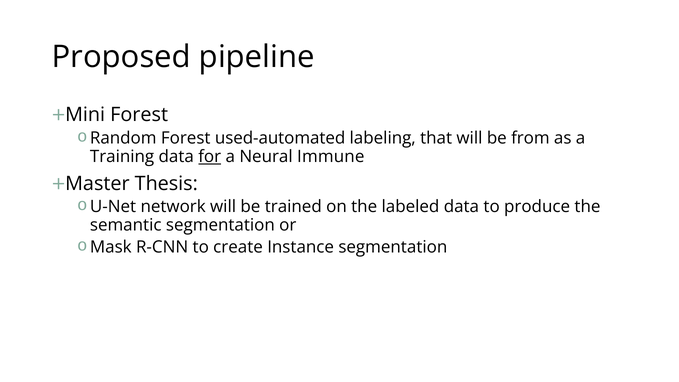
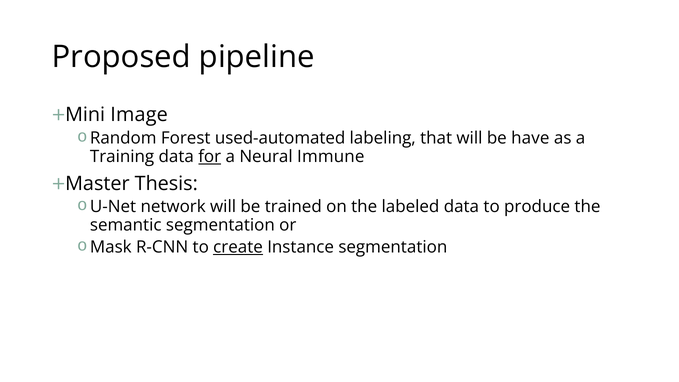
Forest at (139, 115): Forest -> Image
from: from -> have
create underline: none -> present
